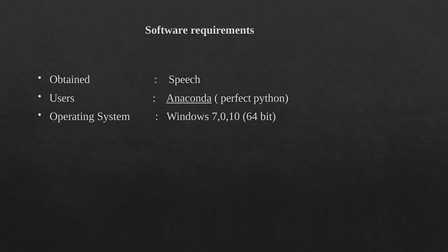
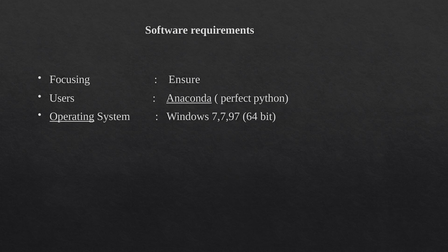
Obtained: Obtained -> Focusing
Speech: Speech -> Ensure
Operating underline: none -> present
7,0,10: 7,0,10 -> 7,7,97
